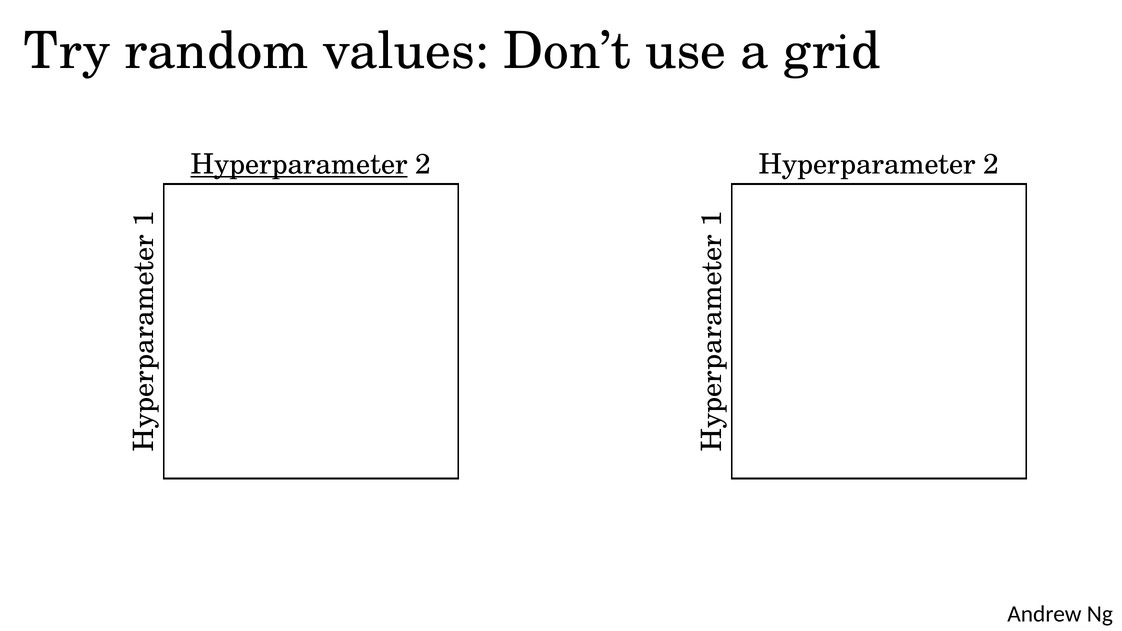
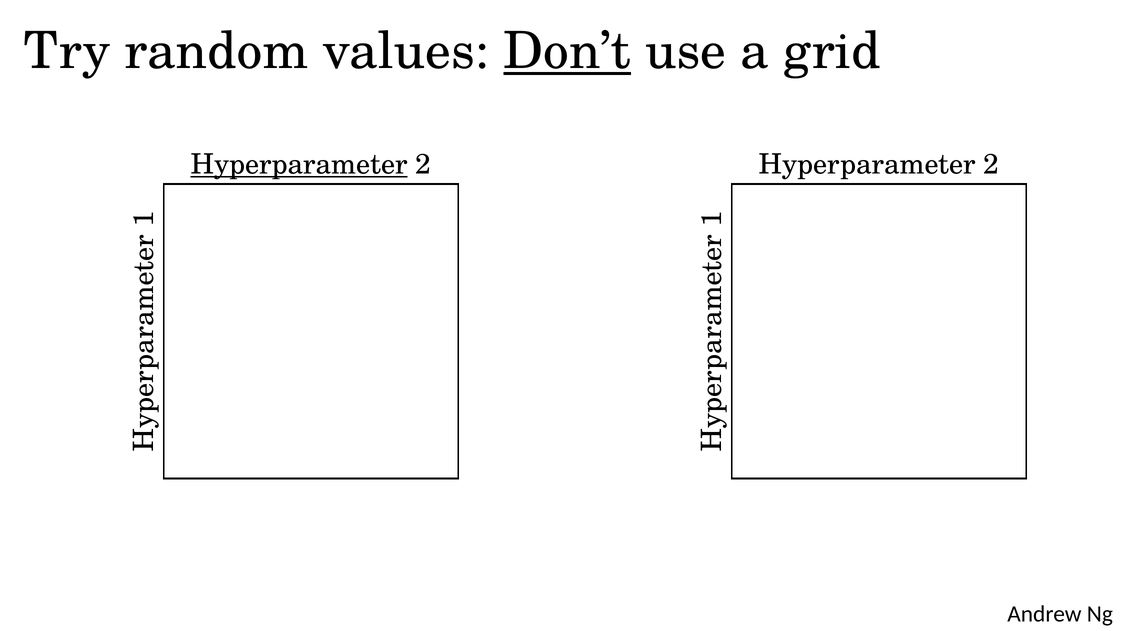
Don’t underline: none -> present
